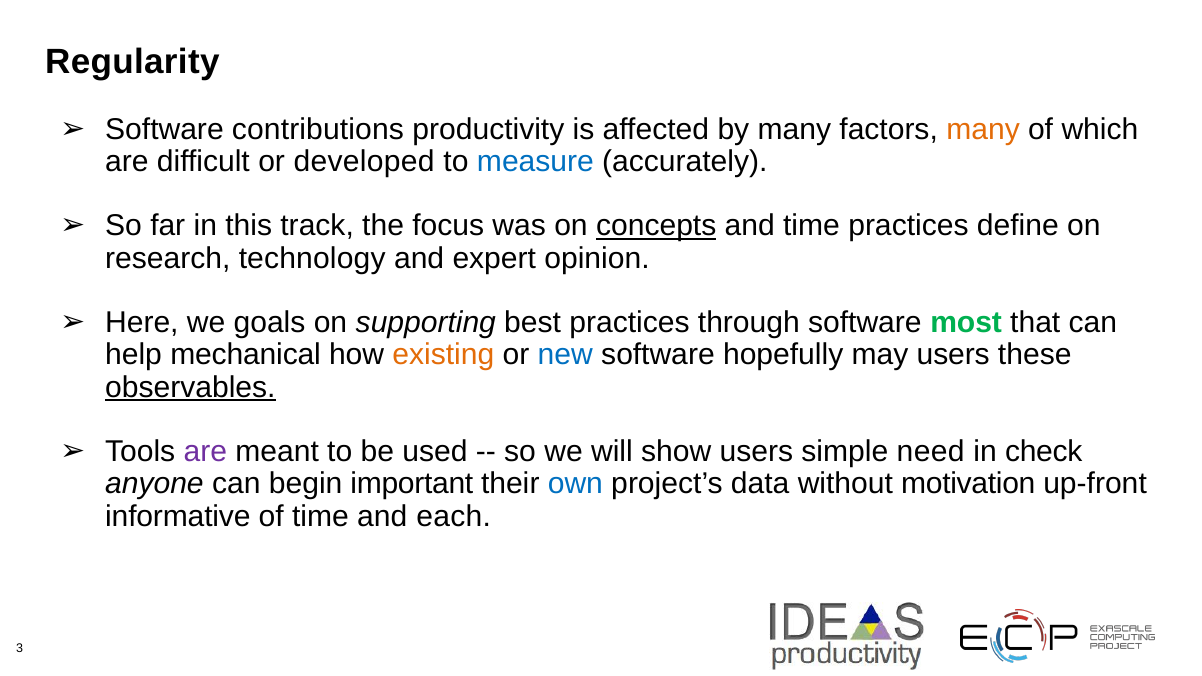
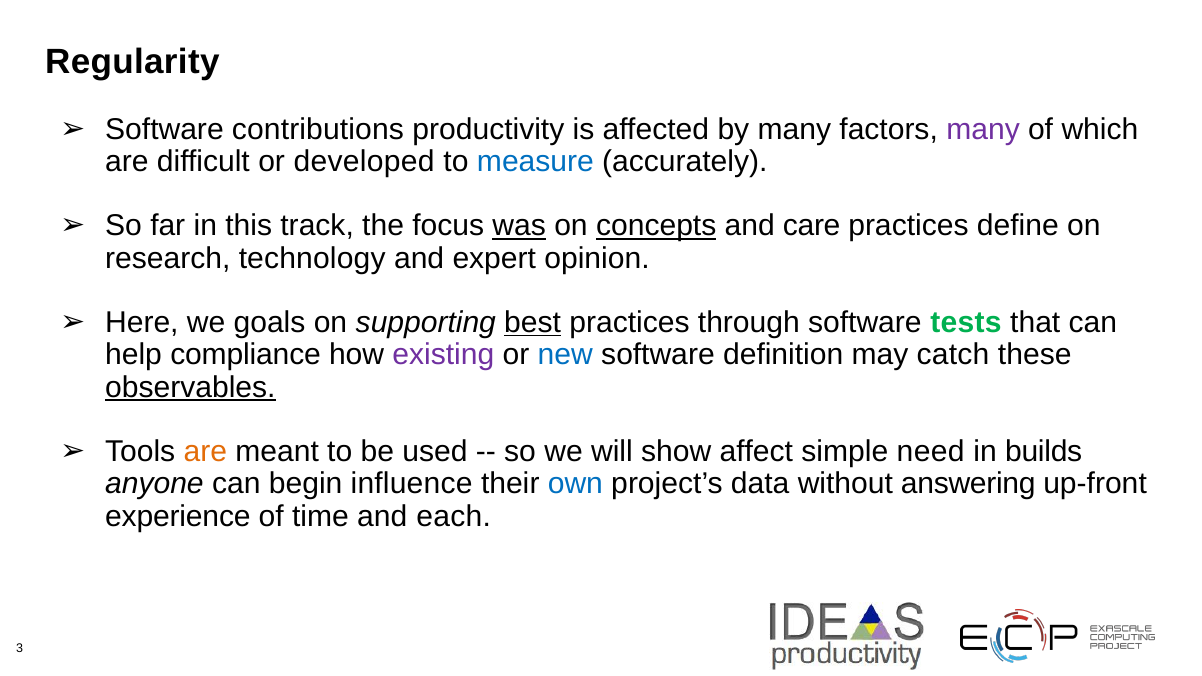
many at (983, 129) colour: orange -> purple
was underline: none -> present
and time: time -> care
best underline: none -> present
most: most -> tests
mechanical: mechanical -> compliance
existing colour: orange -> purple
hopefully: hopefully -> definition
may users: users -> catch
are at (205, 452) colour: purple -> orange
show users: users -> affect
check: check -> builds
important: important -> influence
motivation: motivation -> answering
informative: informative -> experience
